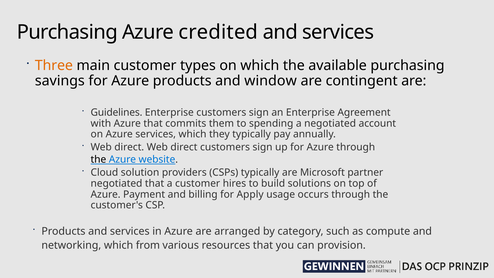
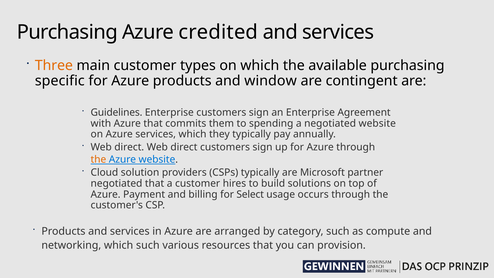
savings: savings -> specific
negotiated account: account -> website
the at (98, 159) colour: black -> orange
Apply: Apply -> Select
which from: from -> such
